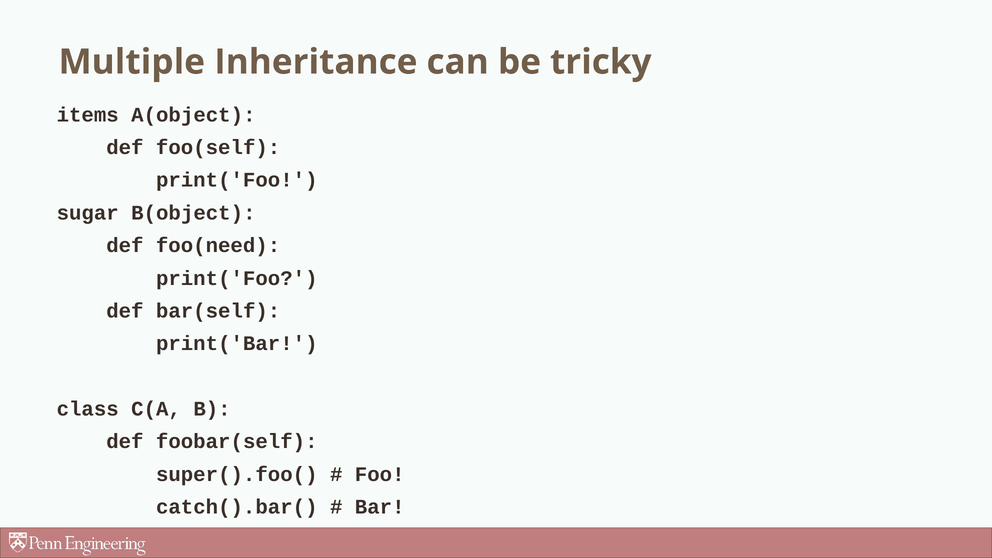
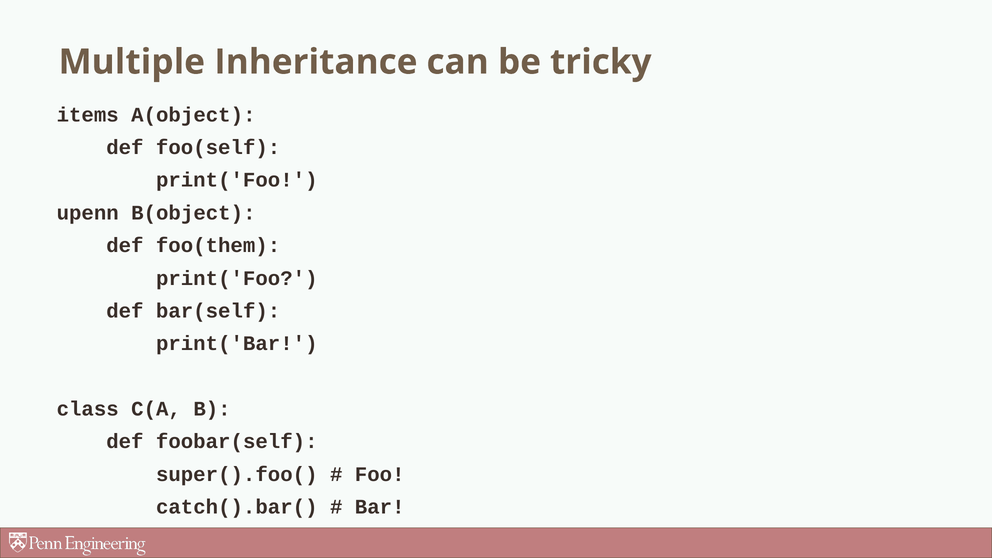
sugar: sugar -> upenn
foo(need: foo(need -> foo(them
